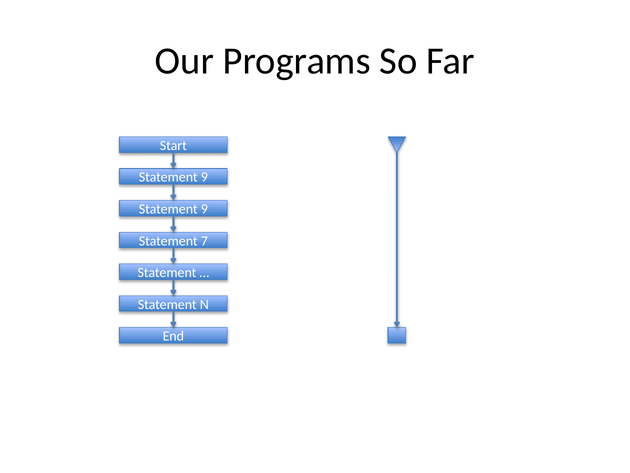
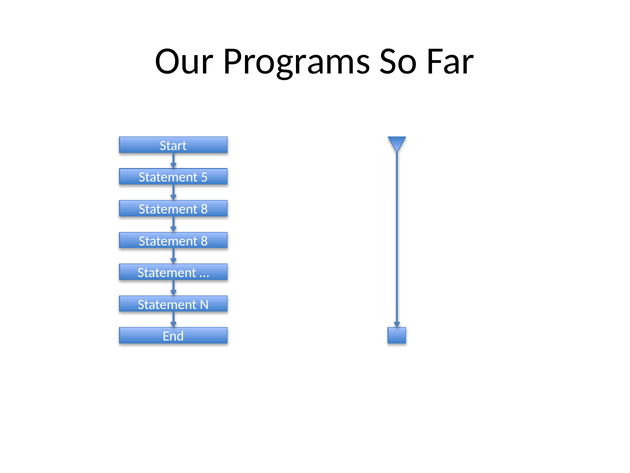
9 at (204, 177): 9 -> 5
9 at (204, 209): 9 -> 8
7 at (204, 241): 7 -> 8
